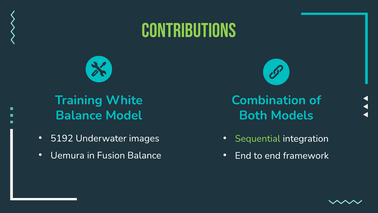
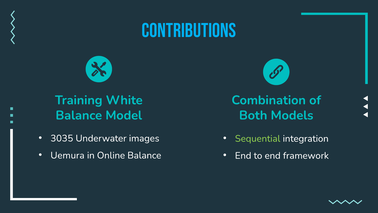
CONTRIBUTIONS colour: light green -> light blue
5192: 5192 -> 3035
Fusion: Fusion -> Online
